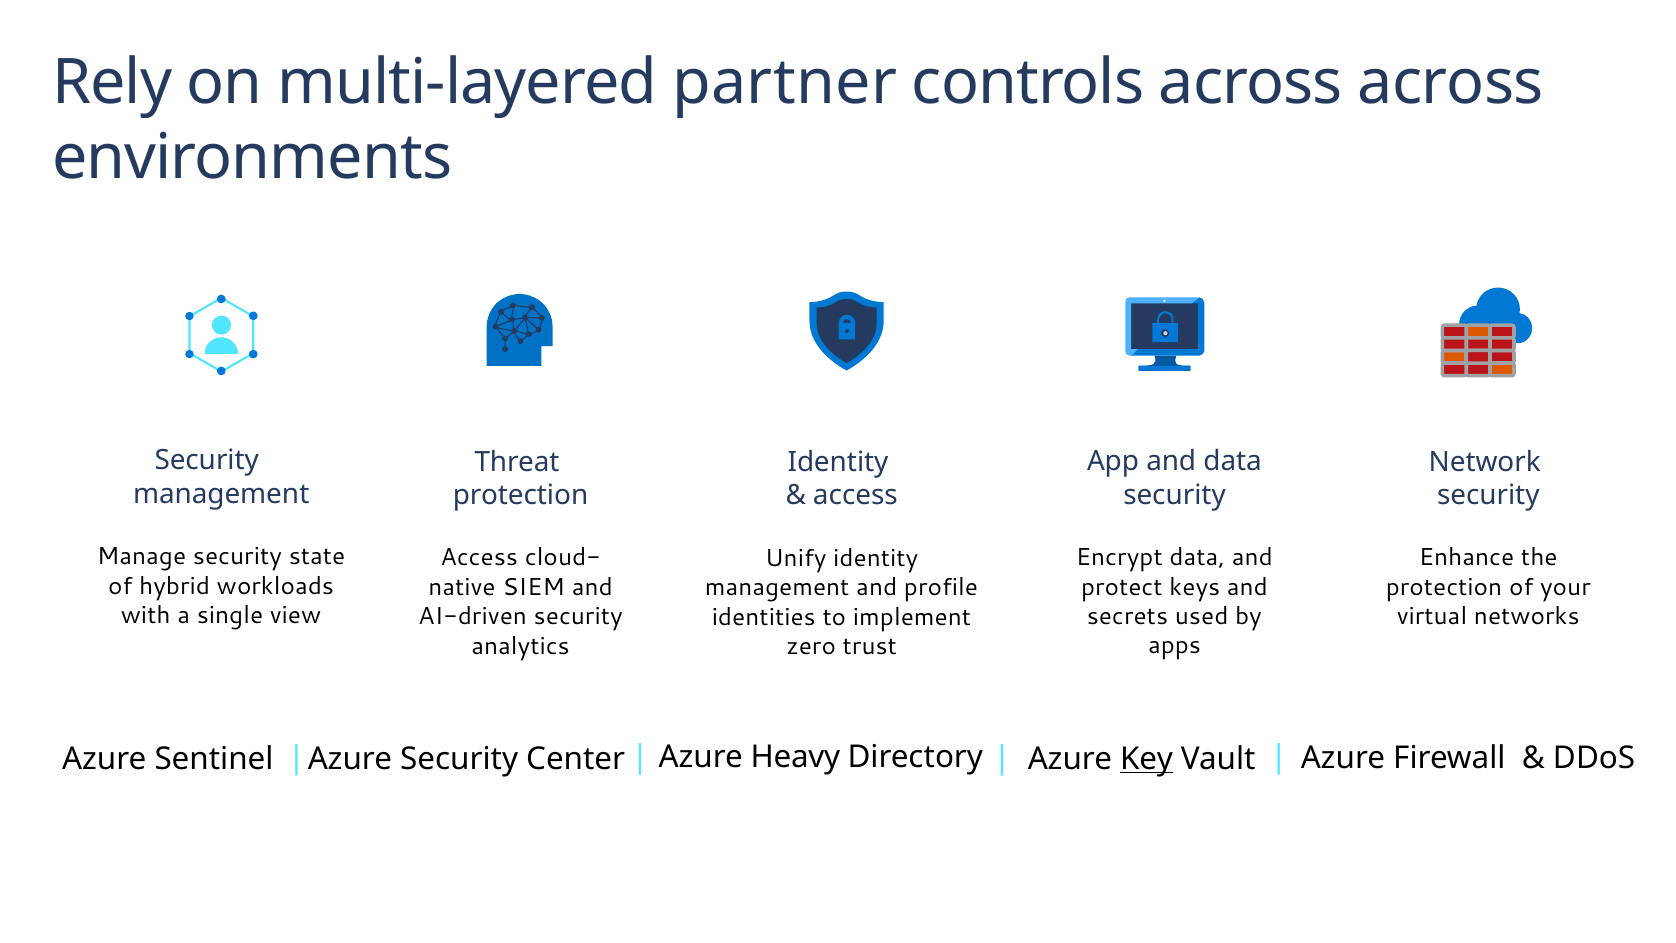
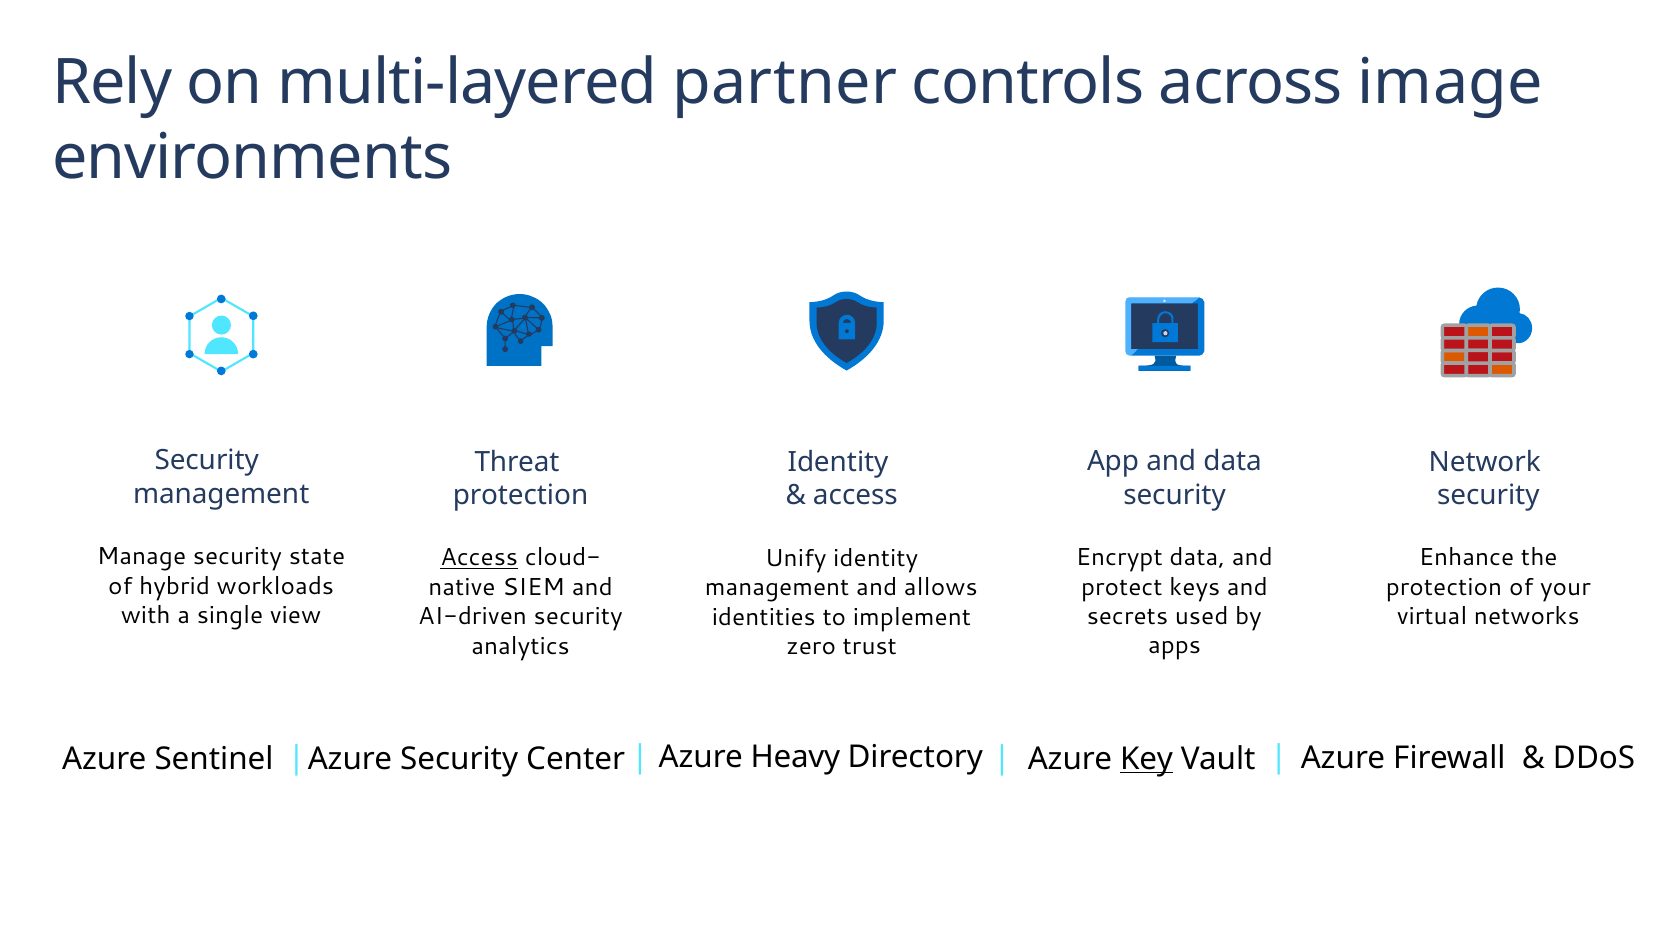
across across: across -> image
Access at (479, 558) underline: none -> present
profile: profile -> allows
